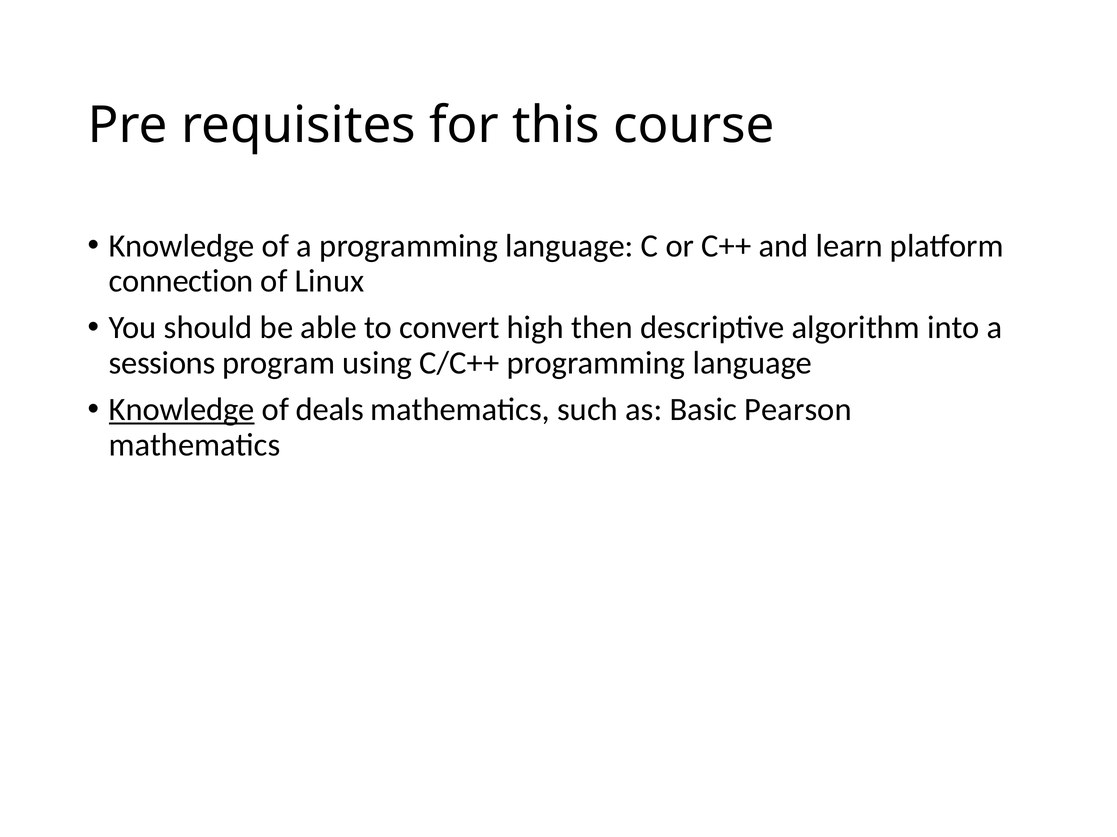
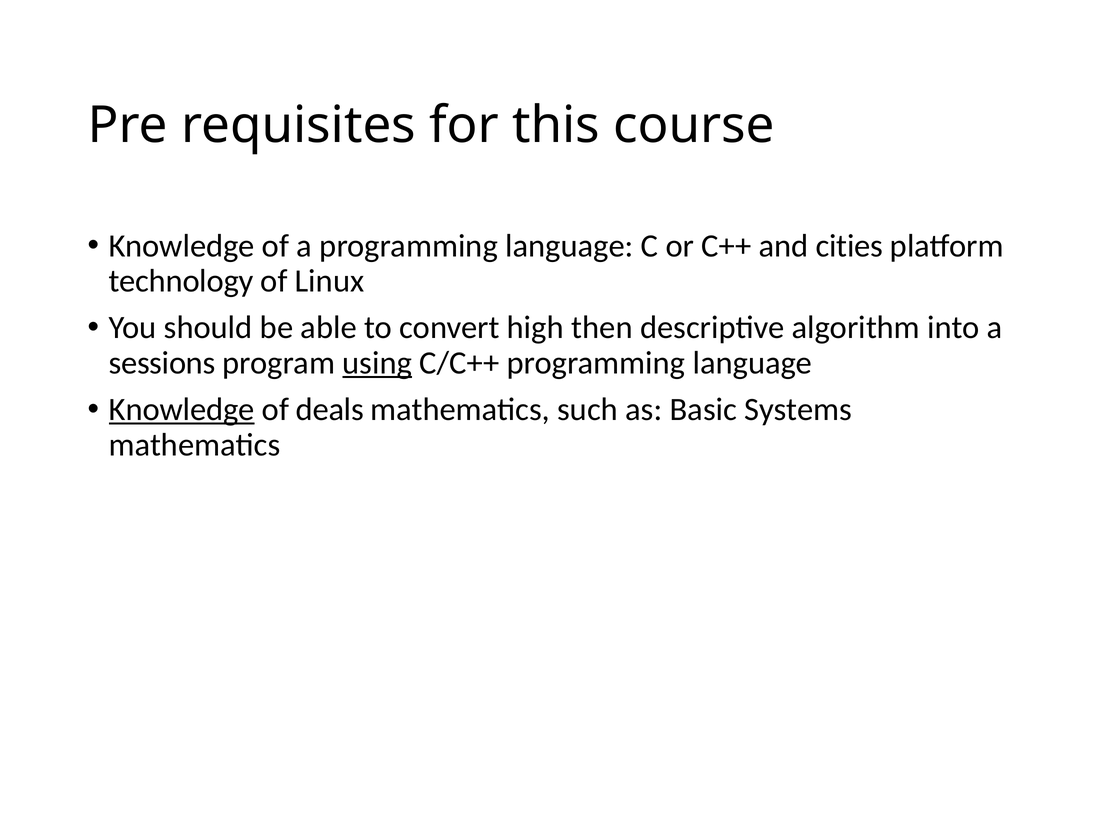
learn: learn -> cities
connection: connection -> technology
using underline: none -> present
Pearson: Pearson -> Systems
